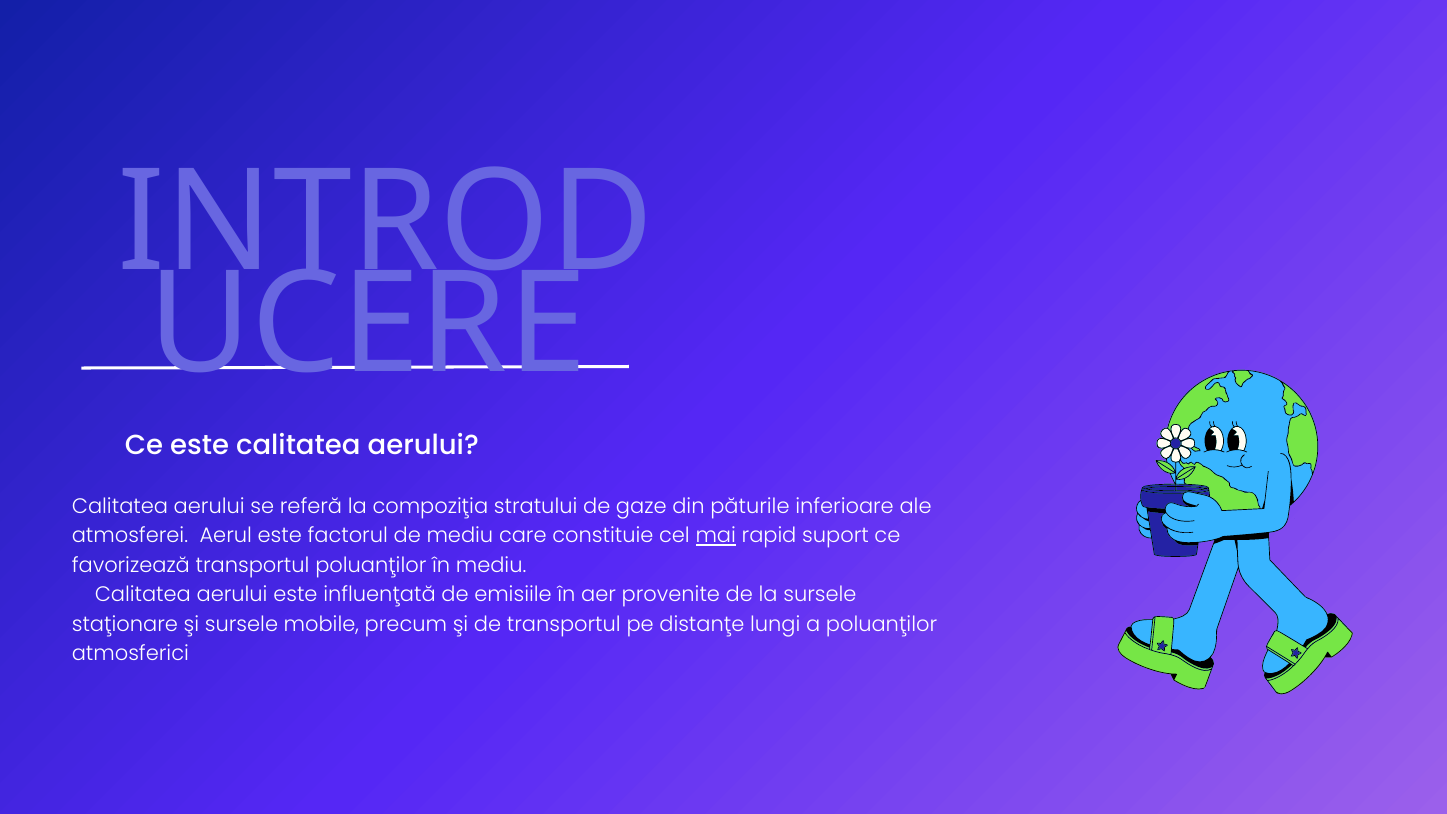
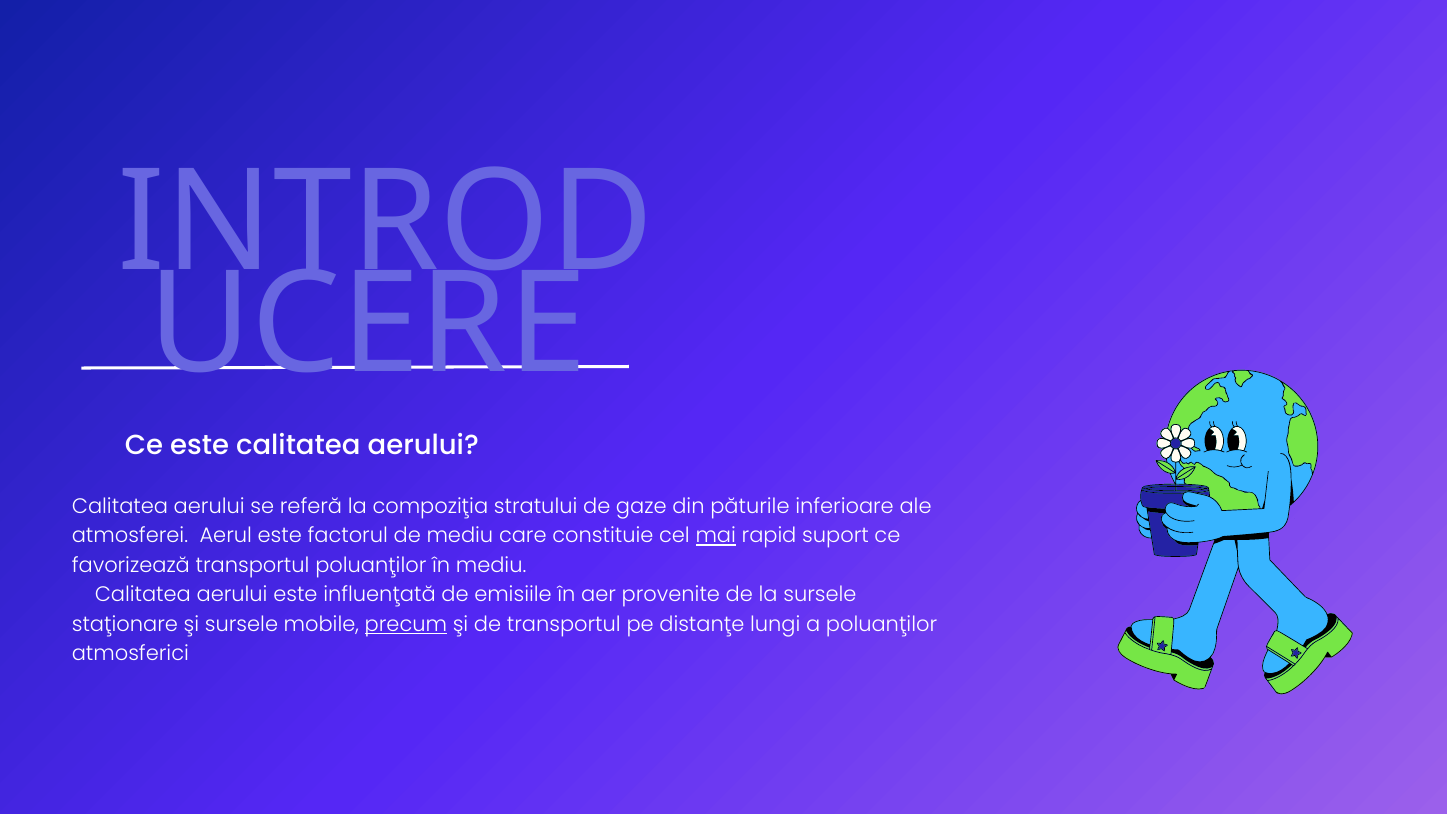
precum underline: none -> present
